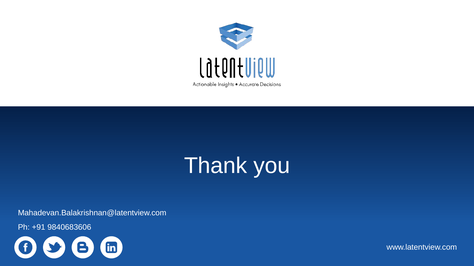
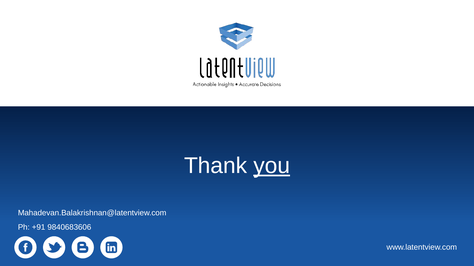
you underline: none -> present
